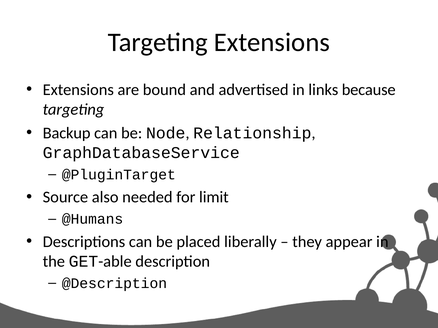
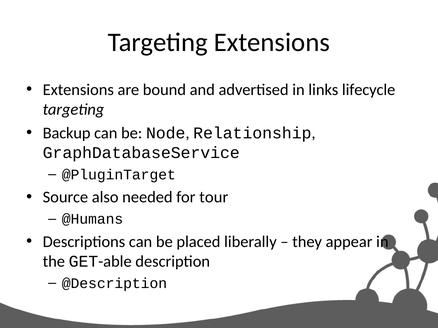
because: because -> lifecycle
limit: limit -> tour
